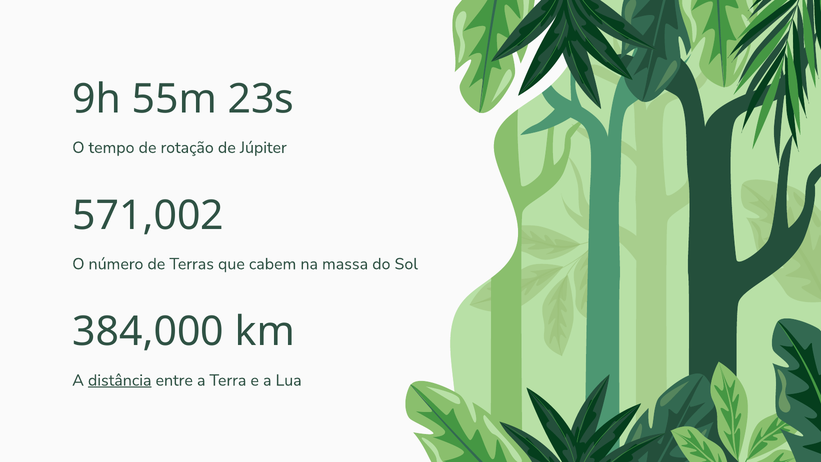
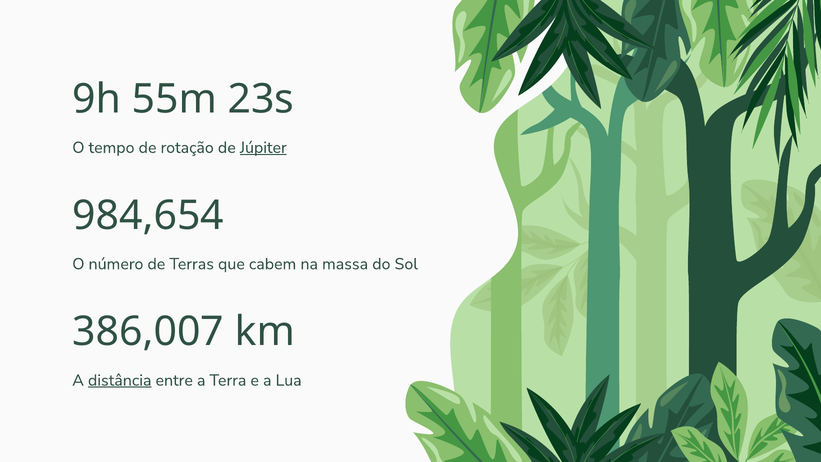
Júpiter underline: none -> present
571,002: 571,002 -> 984,654
384,000: 384,000 -> 386,007
